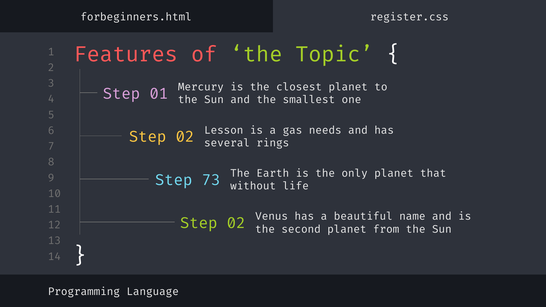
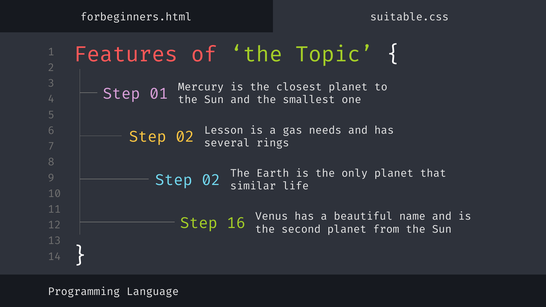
register.css: register.css -> suitable.css
73 at (211, 180): 73 -> 02
without: without -> similar
02 at (236, 223): 02 -> 16
